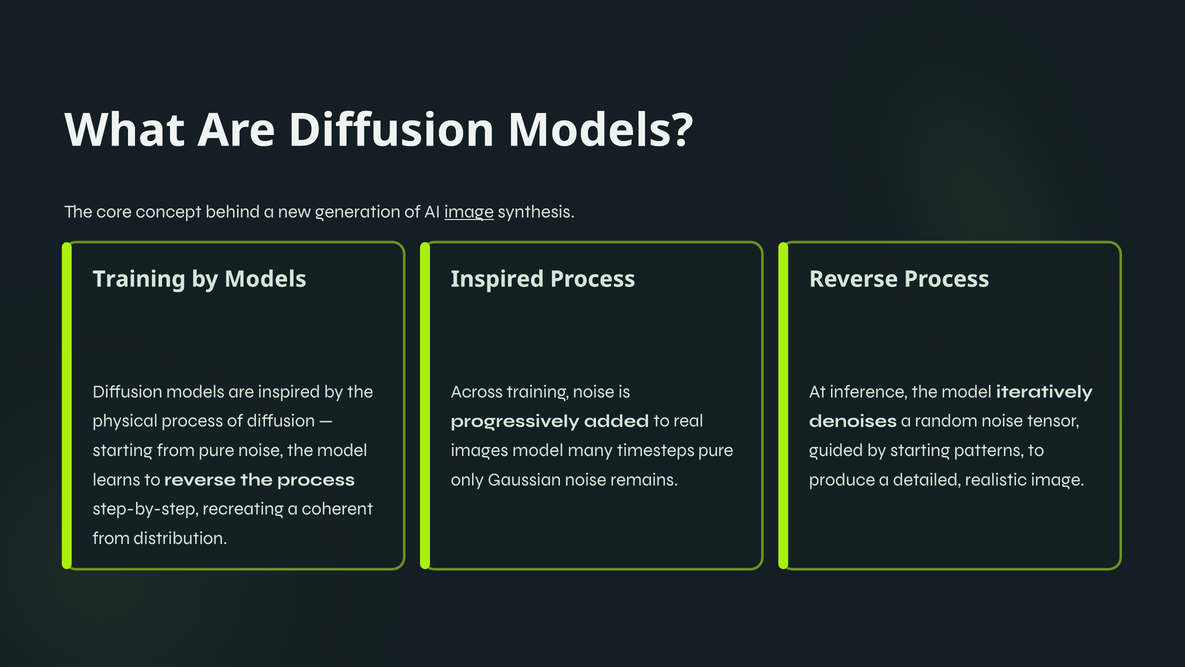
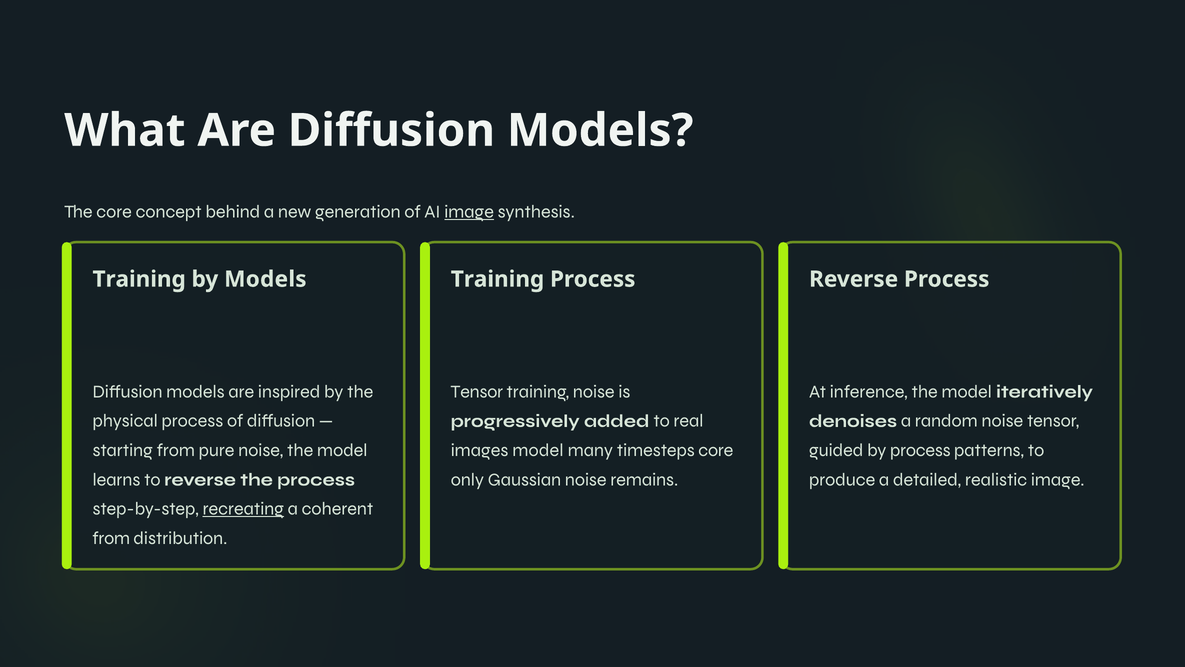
Inspired at (498, 279): Inspired -> Training
Across at (477, 391): Across -> Tensor
timesteps pure: pure -> core
by starting: starting -> process
recreating underline: none -> present
